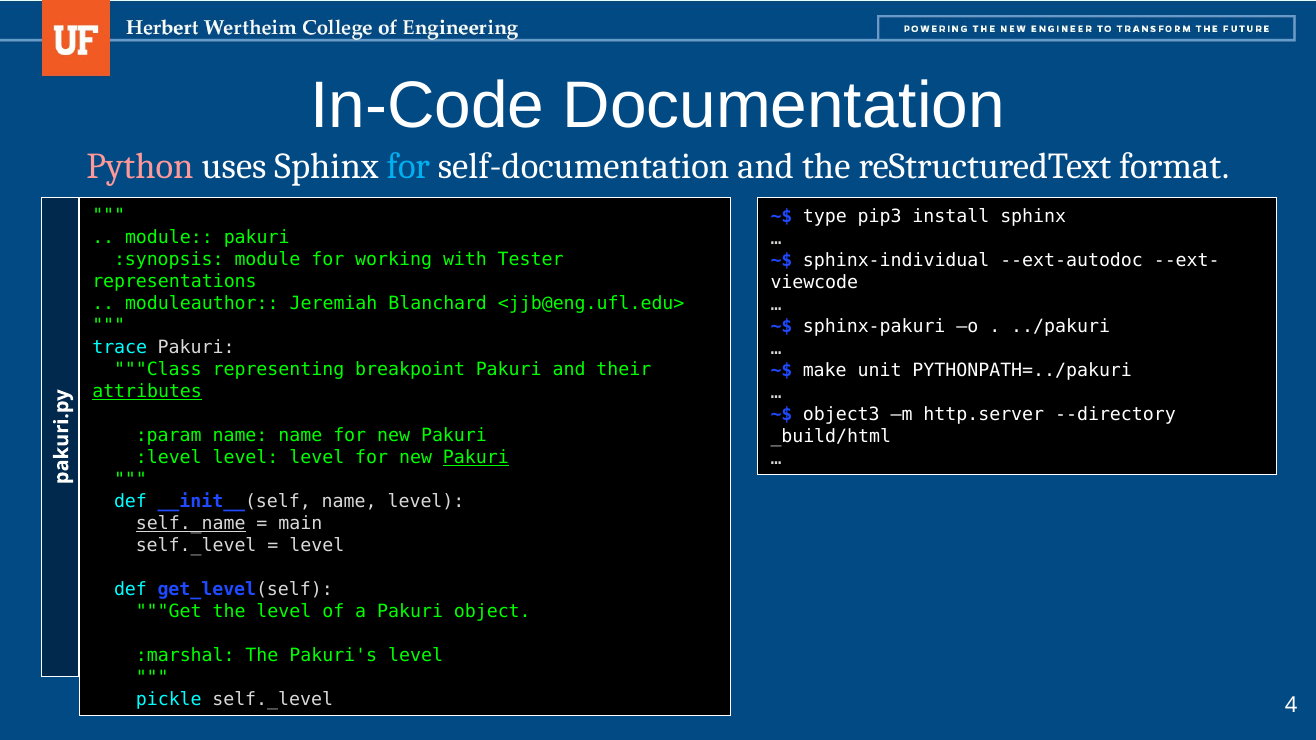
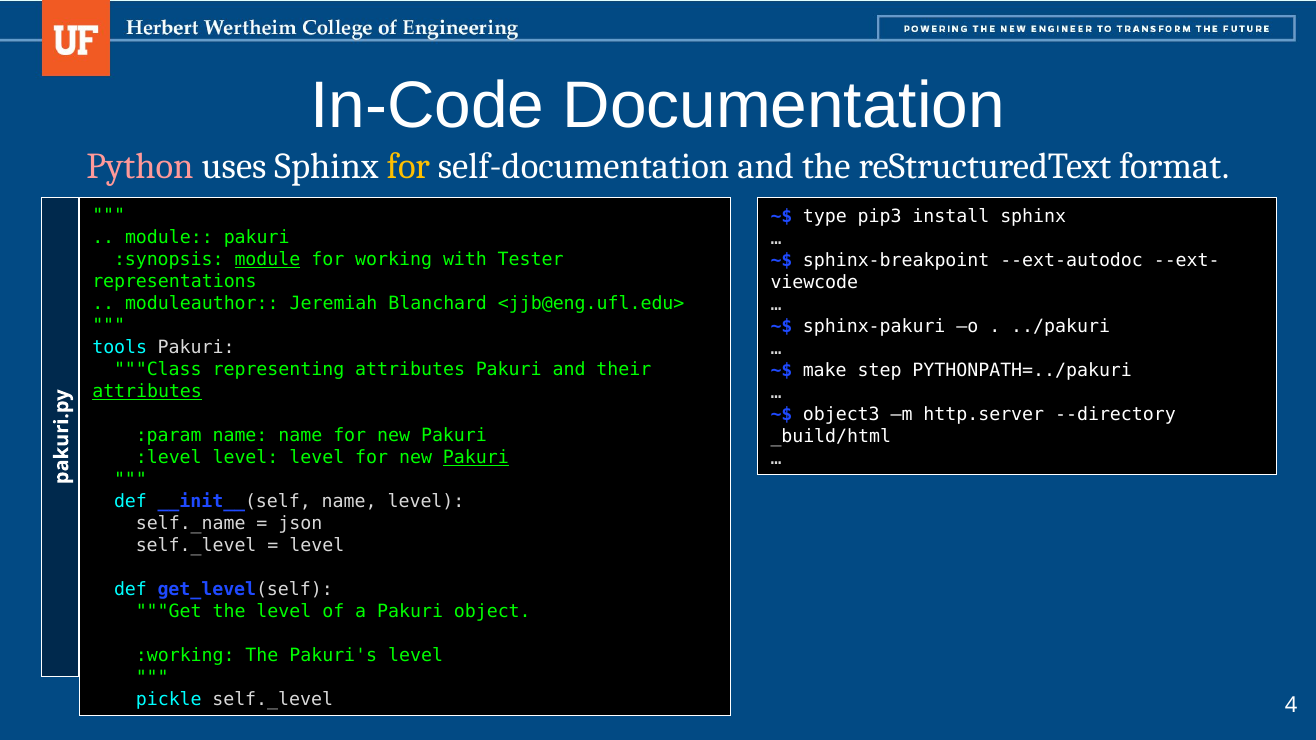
for at (408, 167) colour: light blue -> yellow
module at (267, 260) underline: none -> present
sphinx-individual: sphinx-individual -> sphinx-breakpoint
trace: trace -> tools
representing breakpoint: breakpoint -> attributes
unit: unit -> step
self._name underline: present -> none
main: main -> json
:marshal: :marshal -> :working
